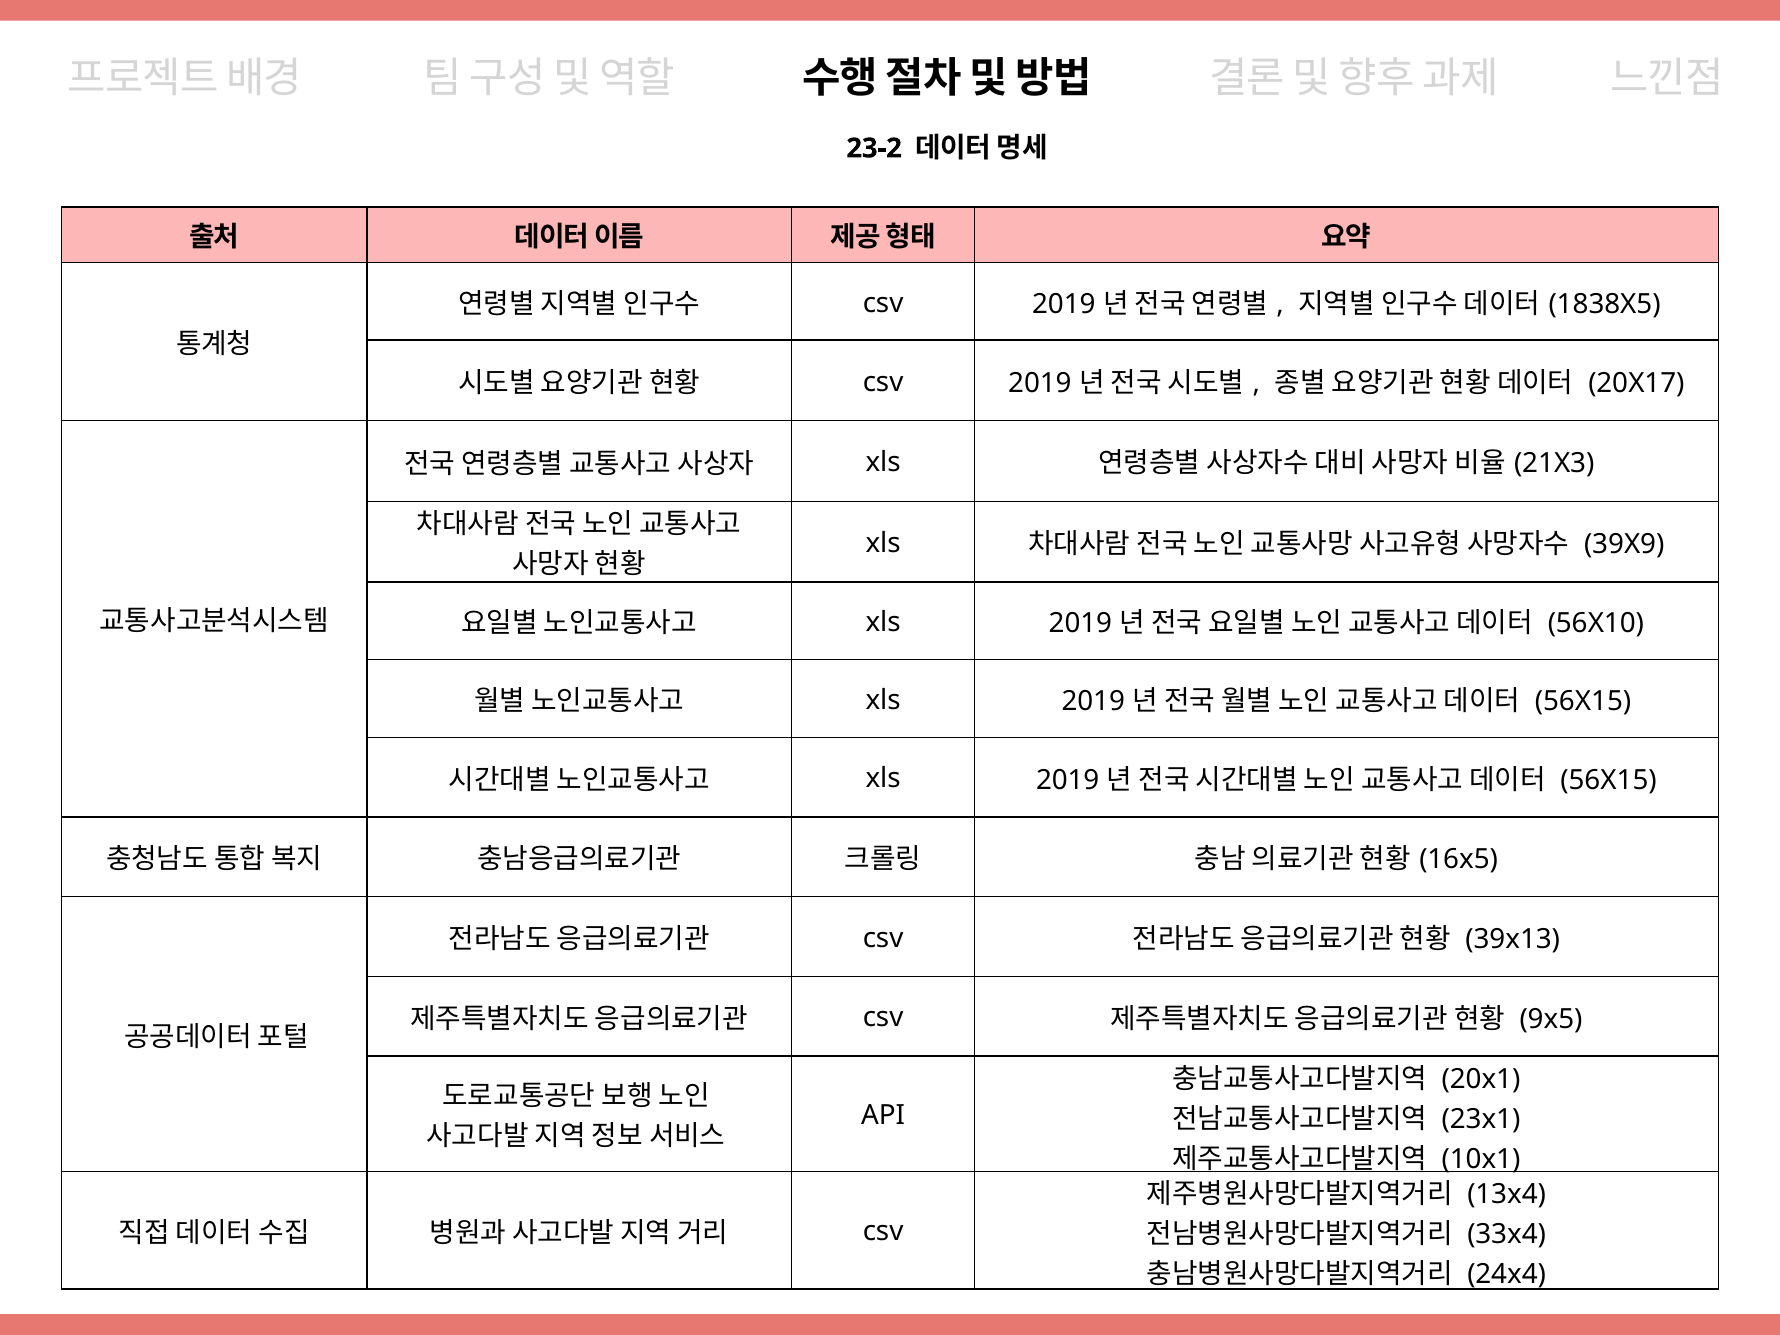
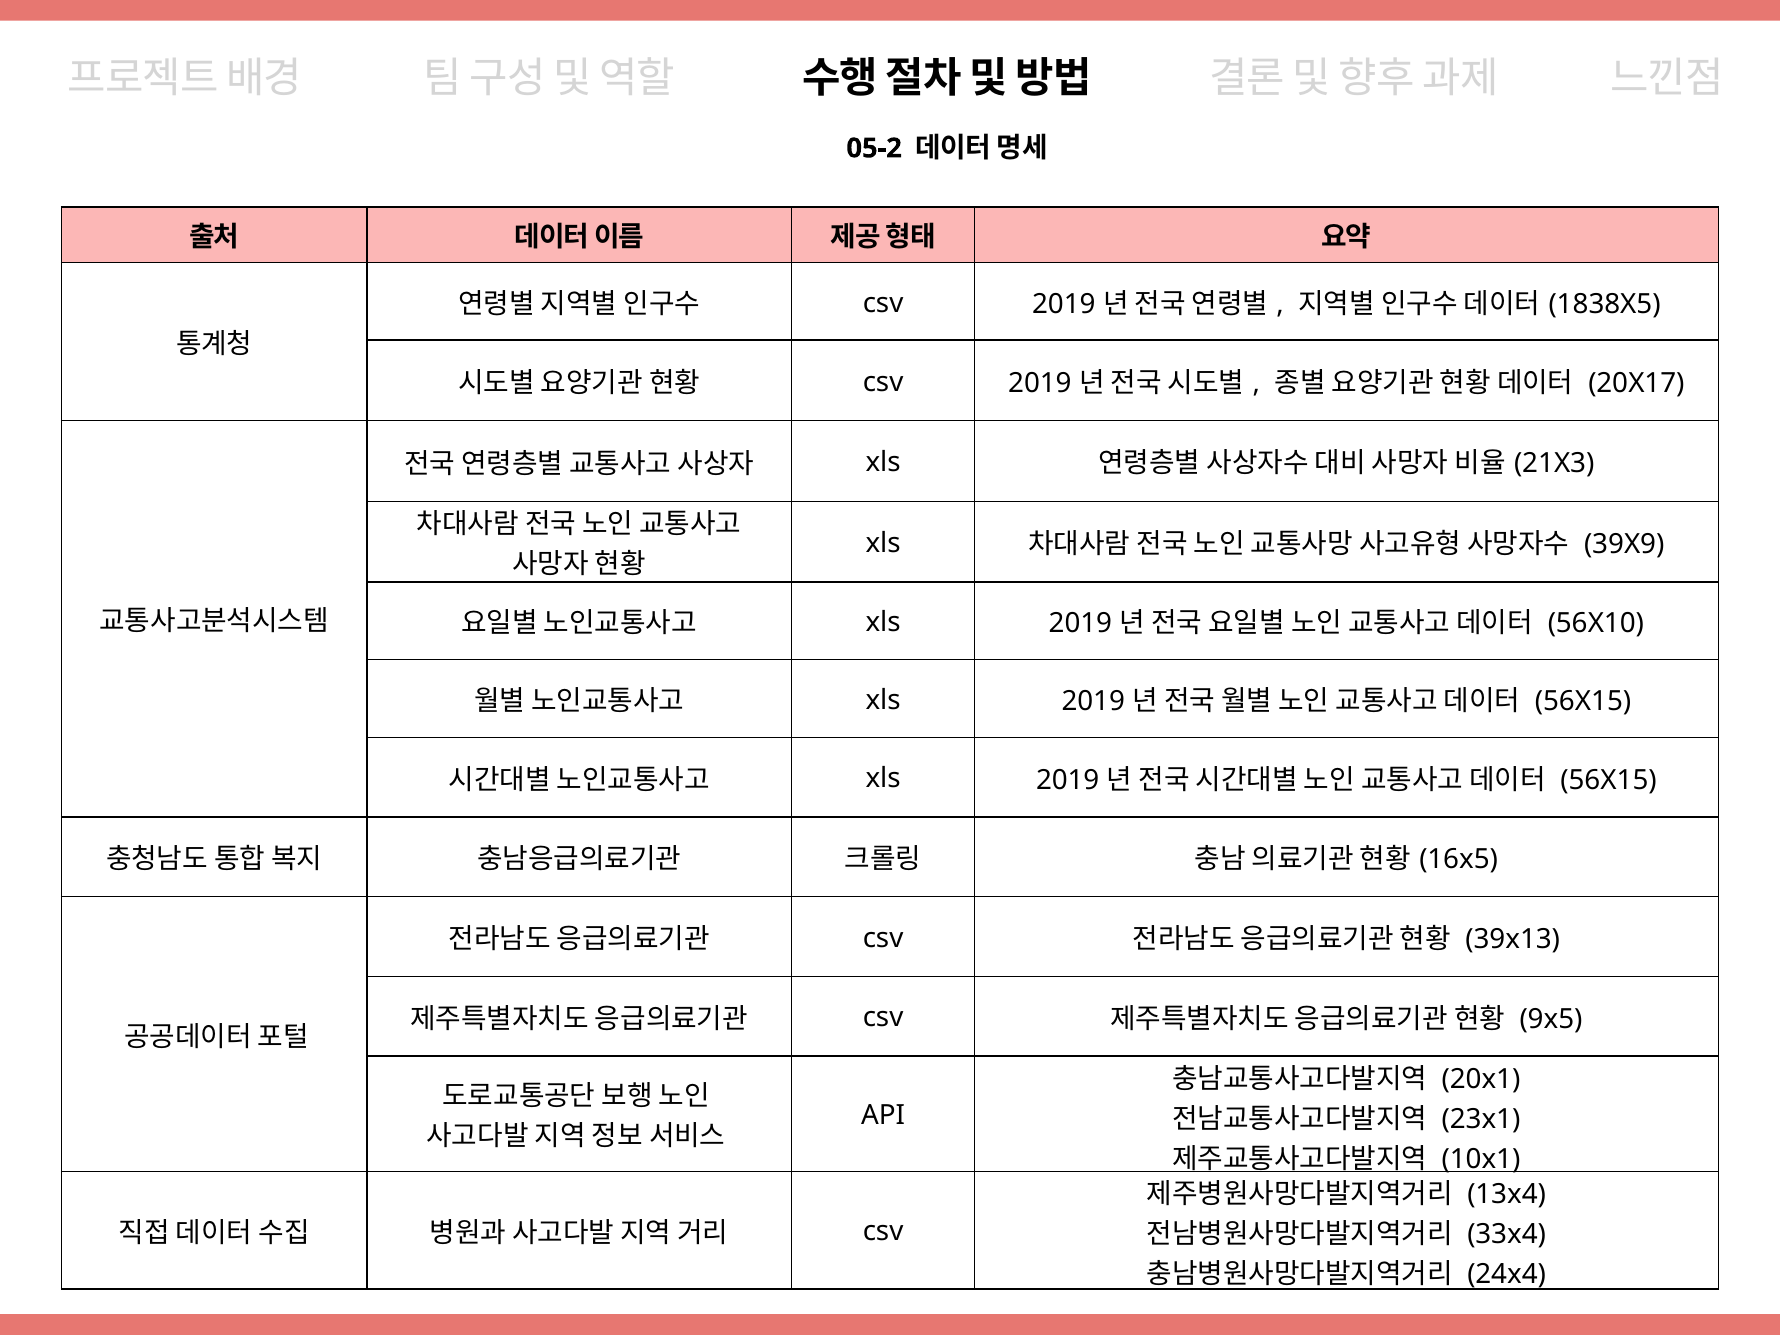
23-2: 23-2 -> 05-2
